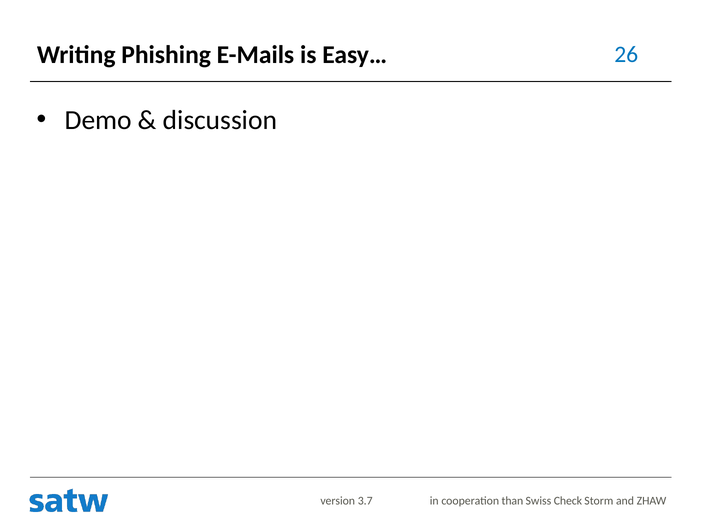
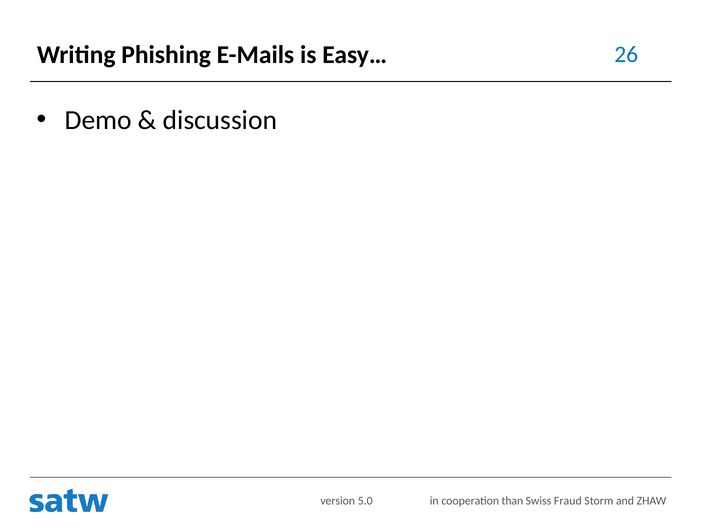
3.7: 3.7 -> 5.0
Check: Check -> Fraud
